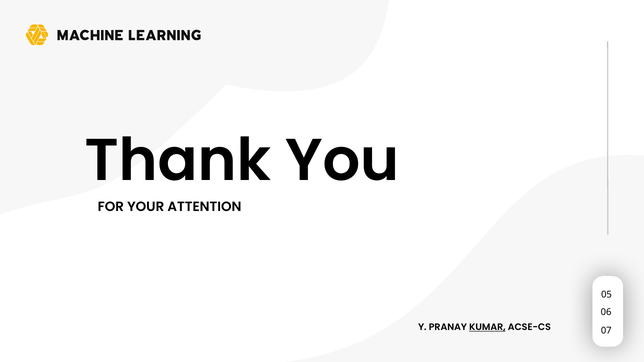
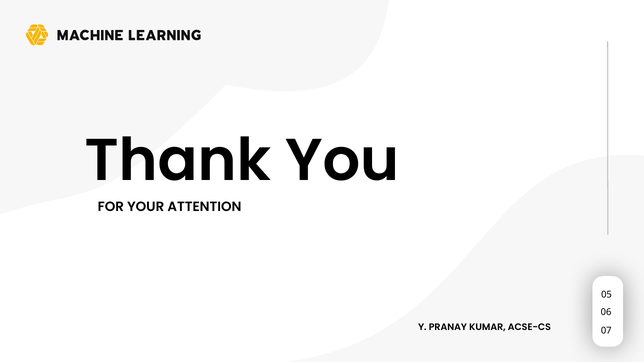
KUMAR underline: present -> none
